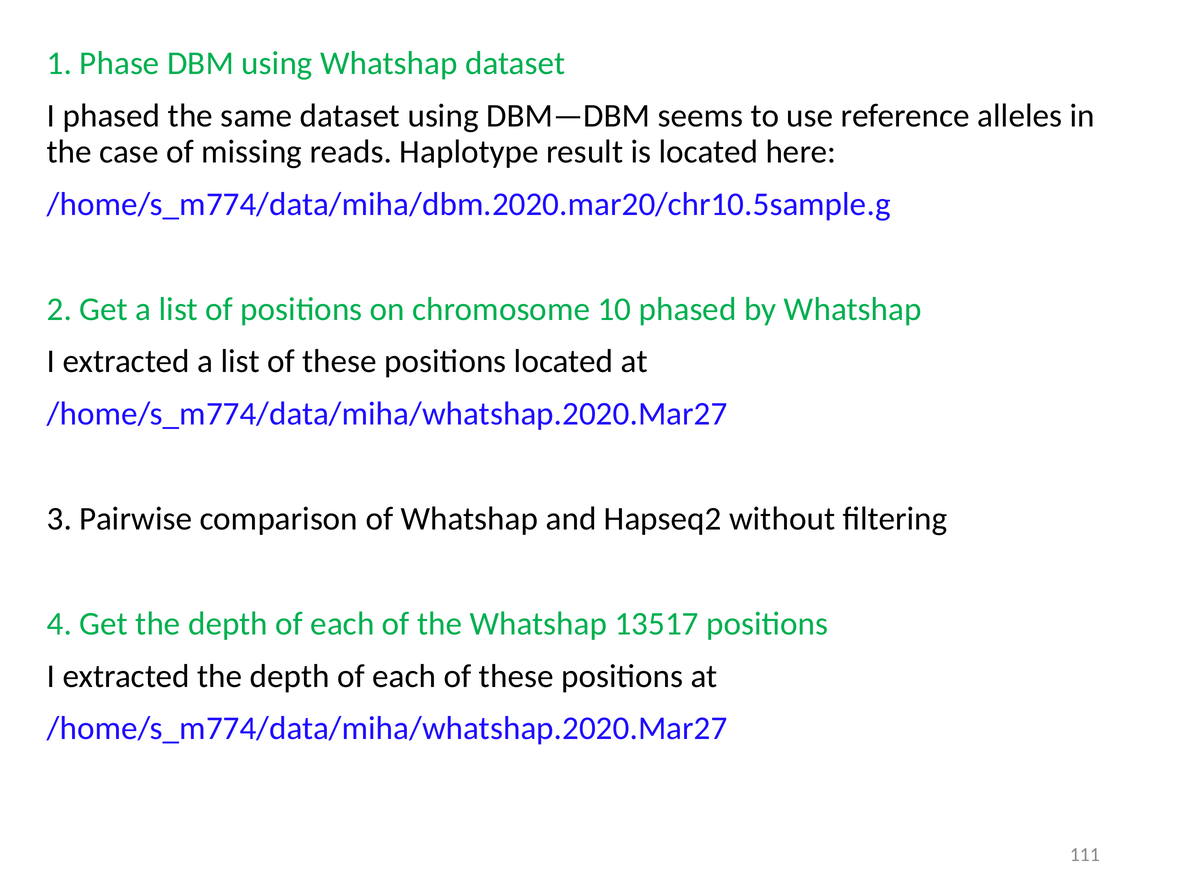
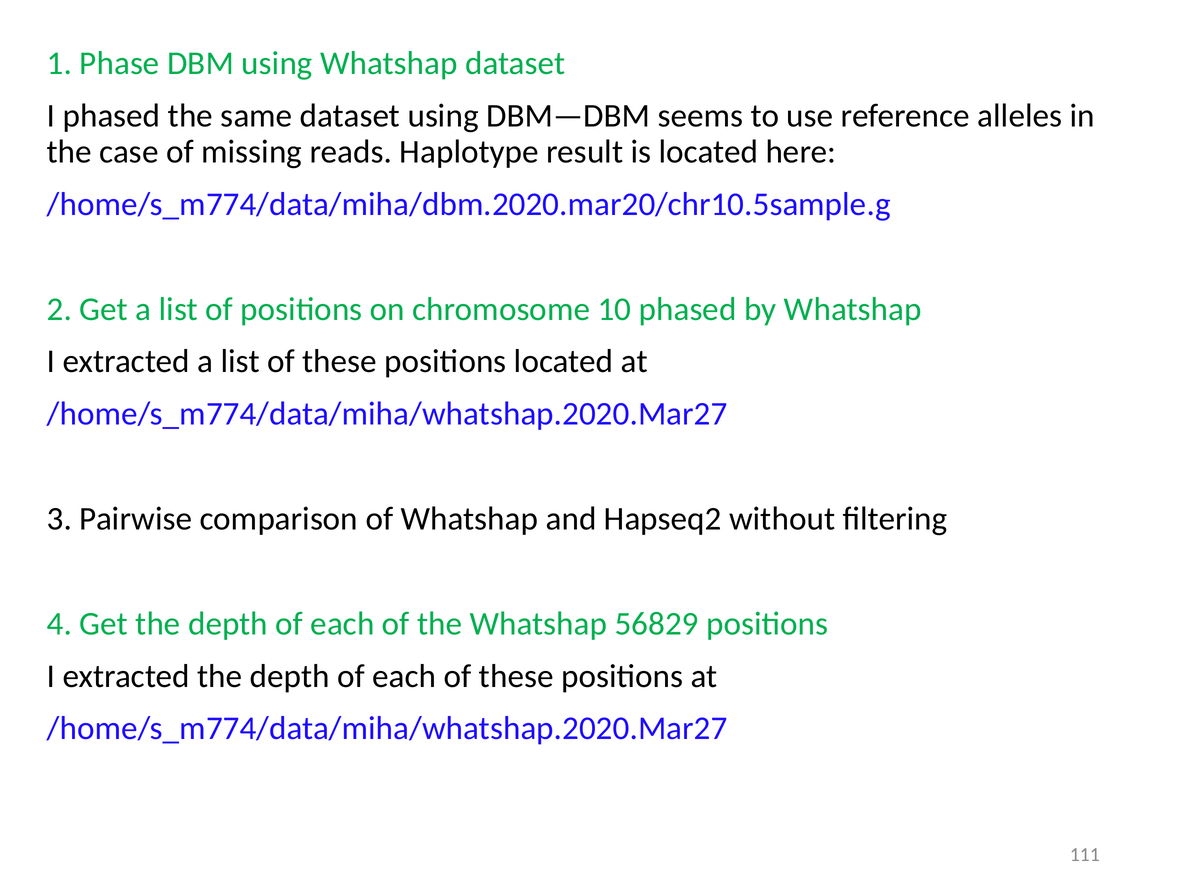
13517: 13517 -> 56829
